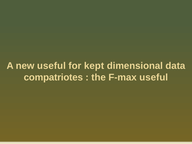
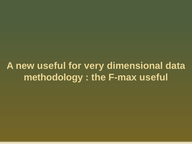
kept: kept -> very
compatriotes: compatriotes -> methodology
